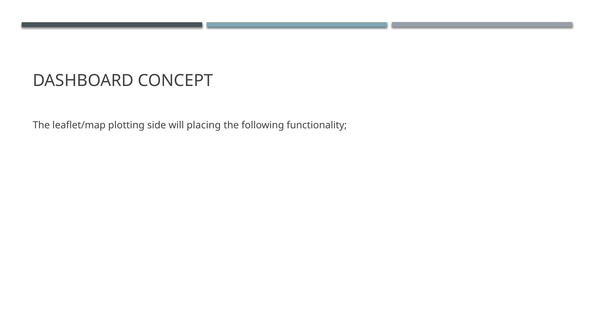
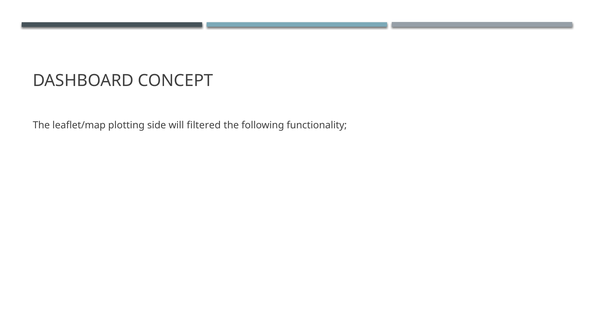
placing: placing -> filtered
